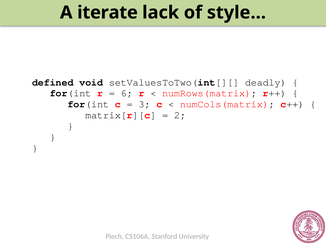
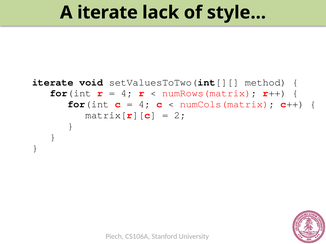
defined at (53, 82): defined -> iterate
deadly: deadly -> method
6 at (127, 93): 6 -> 4
3 at (144, 104): 3 -> 4
